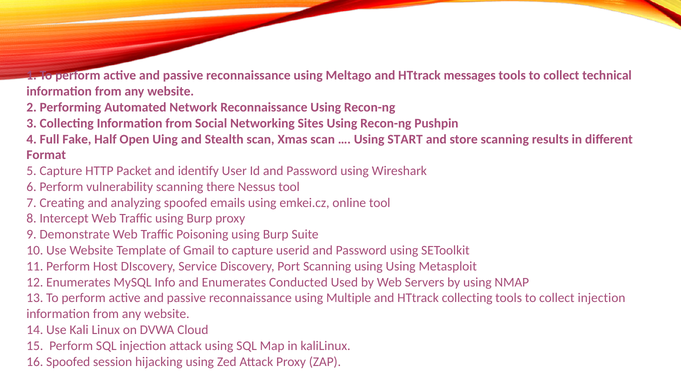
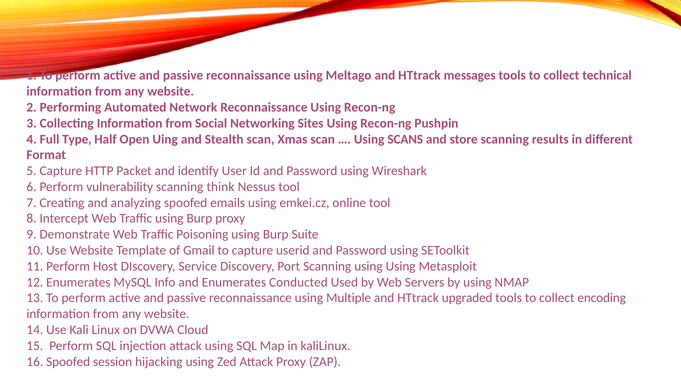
Fake: Fake -> Type
START: START -> SCANS
there: there -> think
HTtrack collecting: collecting -> upgraded
collect injection: injection -> encoding
